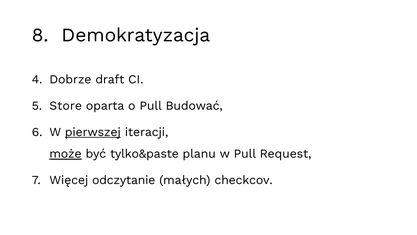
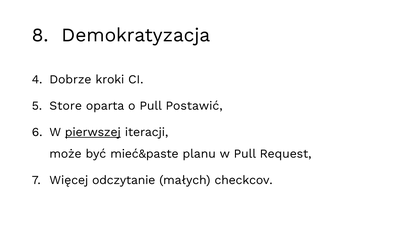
draft: draft -> kroki
Budować: Budować -> Postawić
może underline: present -> none
tylko&paste: tylko&paste -> mieć&paste
